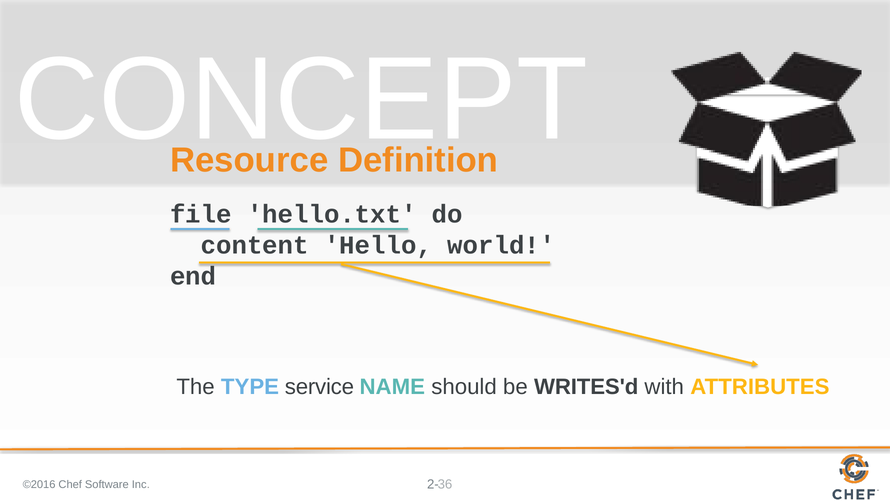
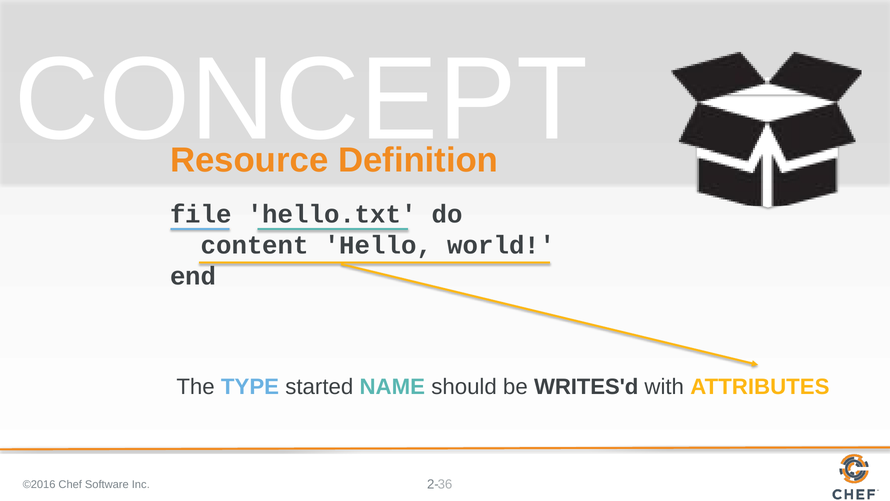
service: service -> started
